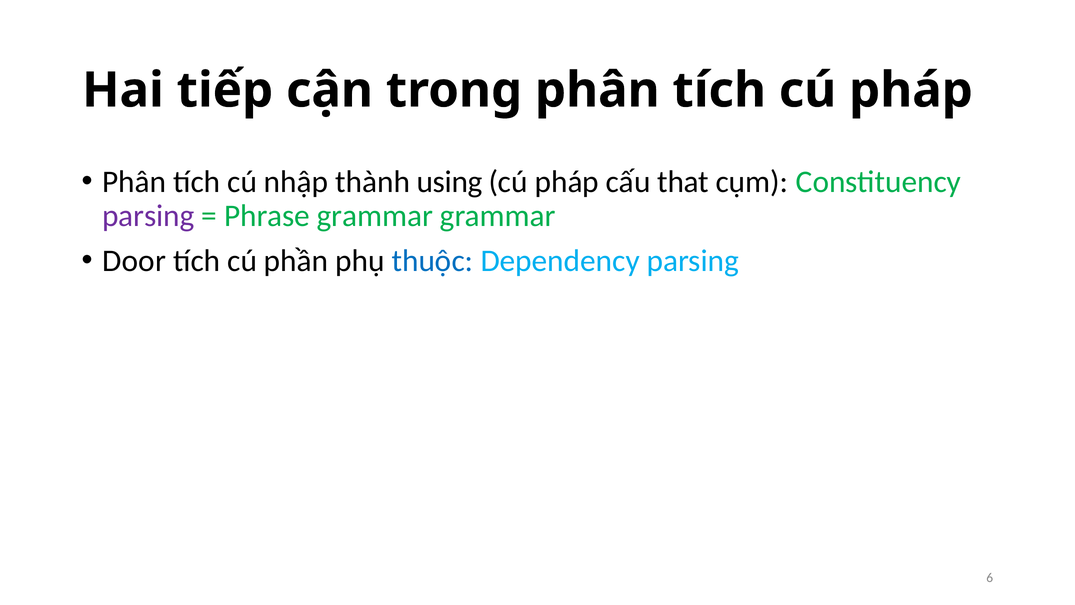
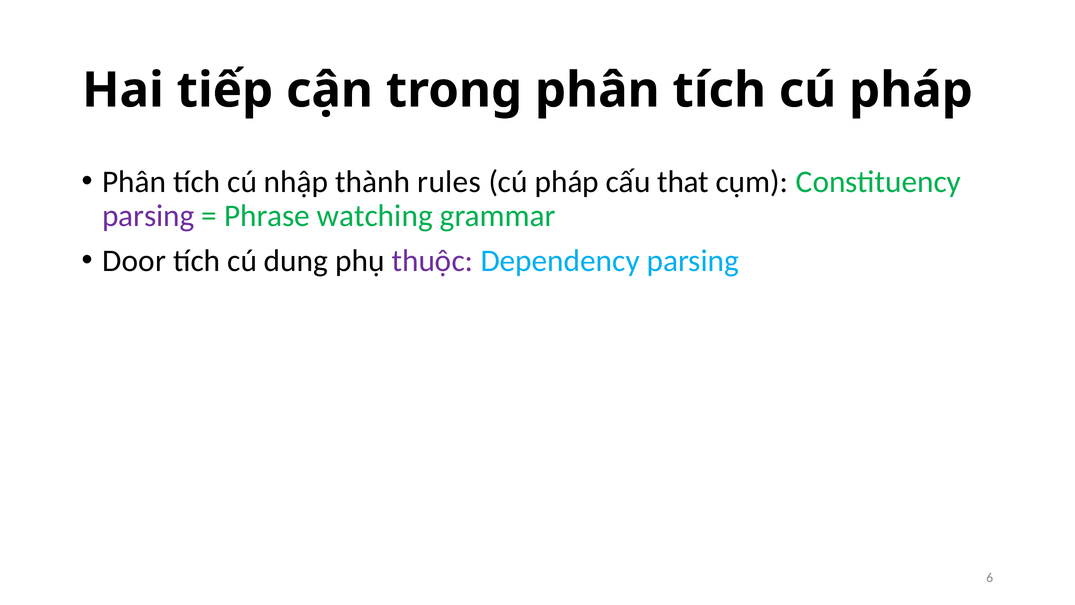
using: using -> rules
Phrase grammar: grammar -> watching
phần: phần -> dung
thuộc colour: blue -> purple
